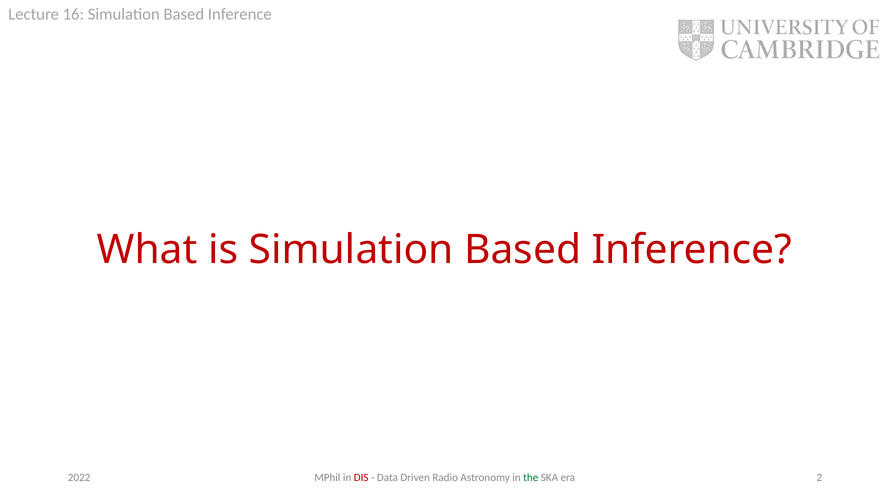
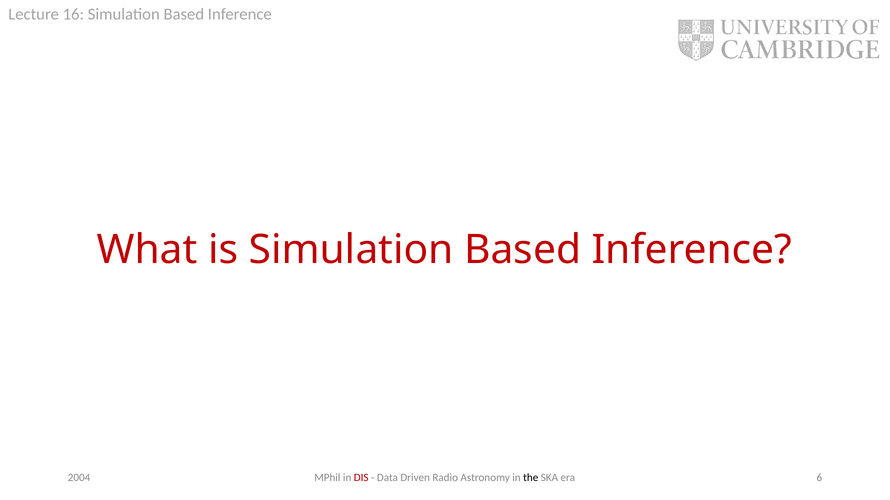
the colour: green -> black
2: 2 -> 6
2022: 2022 -> 2004
